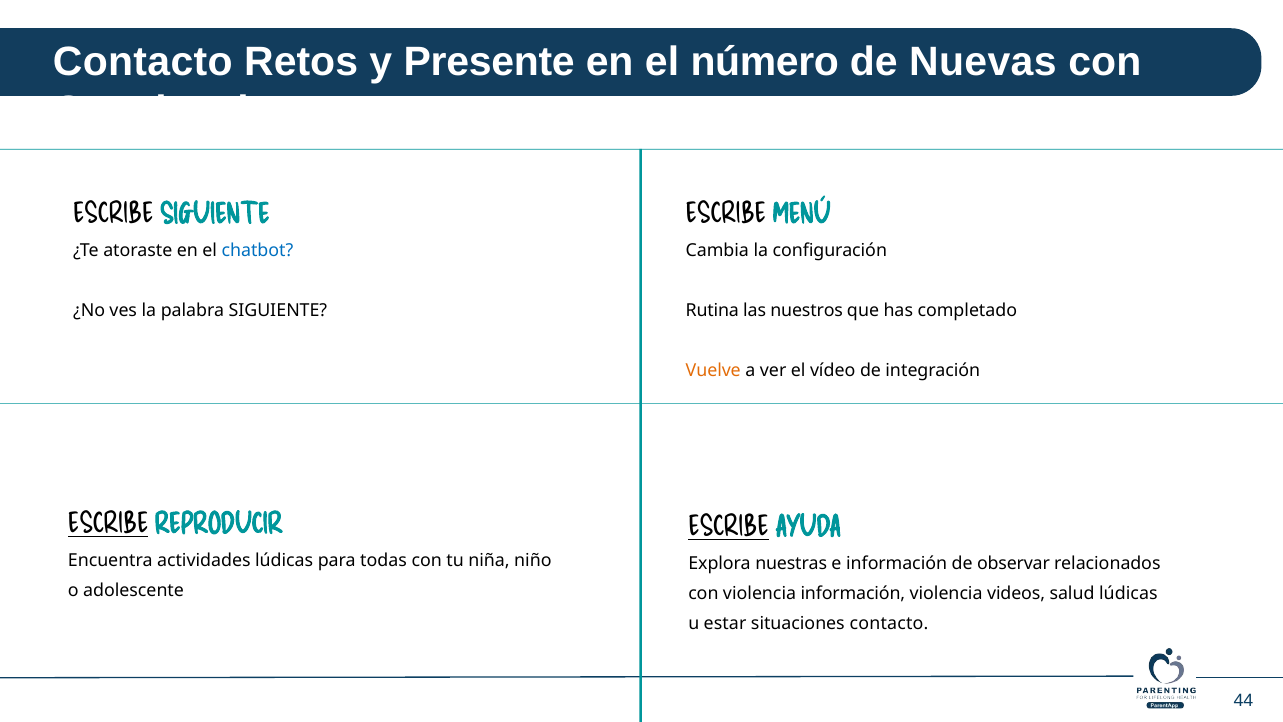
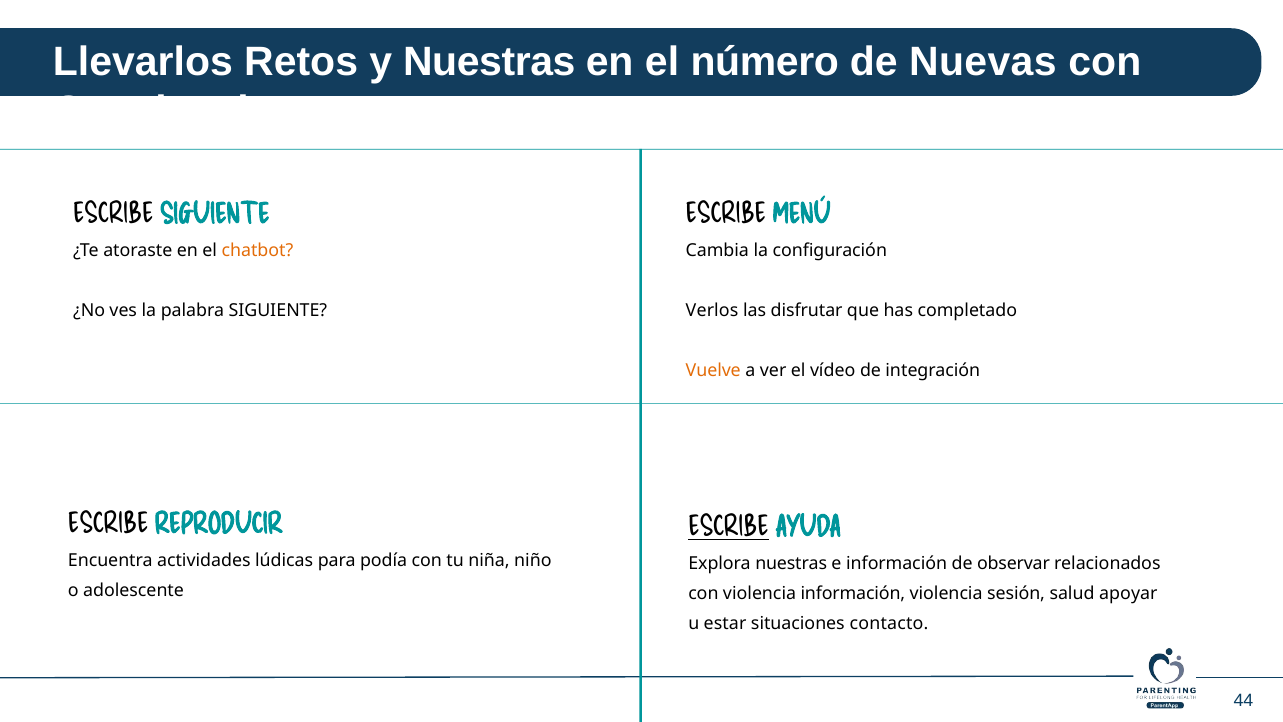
Contacto at (143, 62): Contacto -> Llevarlos
y Presente: Presente -> Nuestras
chatbot colour: blue -> orange
Rutina: Rutina -> Verlos
nuestros: nuestros -> disfrutar
ESCRIBE at (108, 524) underline: present -> none
todas: todas -> podía
videos: videos -> sesión
salud lúdicas: lúdicas -> apoyar
